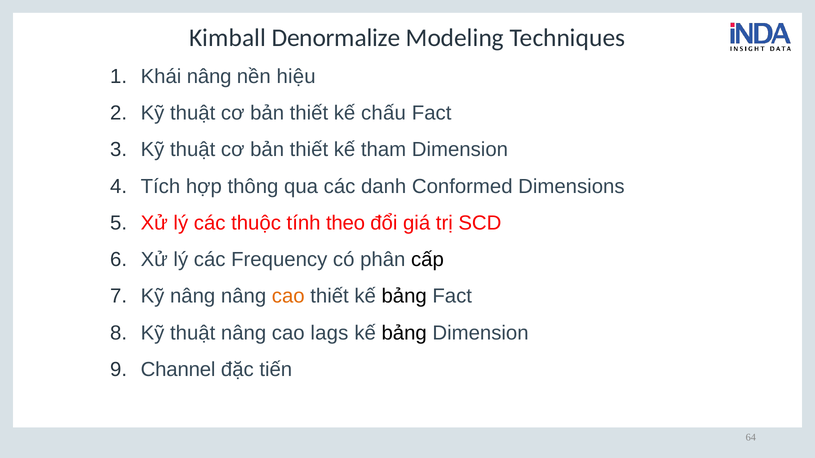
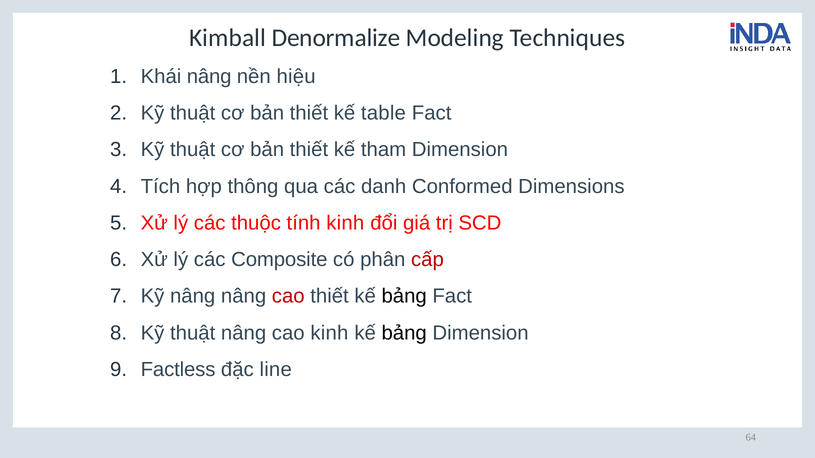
chấu: chấu -> table
tính theo: theo -> kinh
Frequency: Frequency -> Composite
cấp colour: black -> red
cao at (288, 296) colour: orange -> red
cao lags: lags -> kinh
Channel: Channel -> Factless
tiến: tiến -> line
